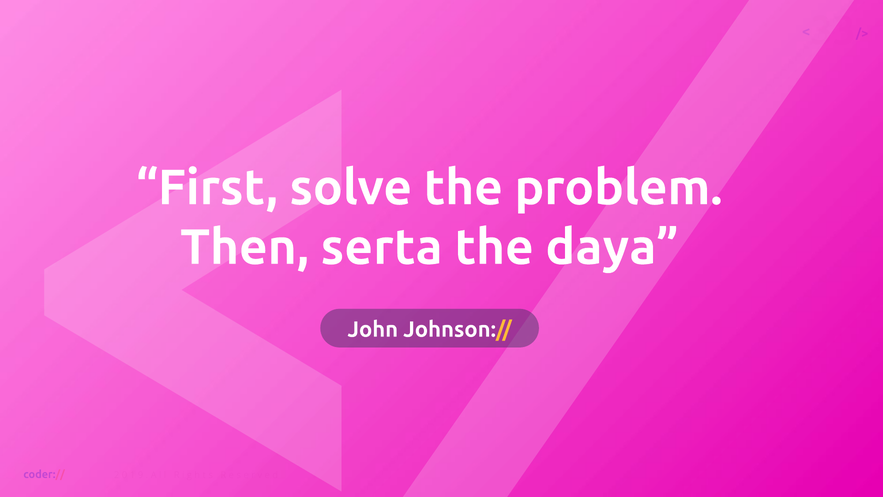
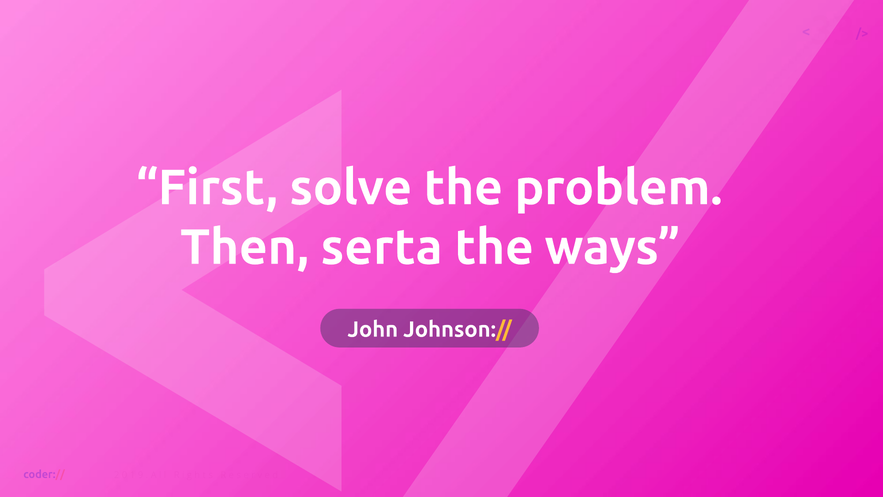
daya: daya -> ways
